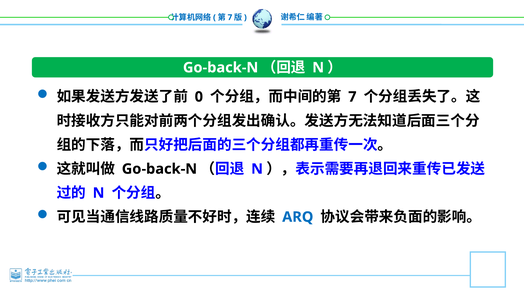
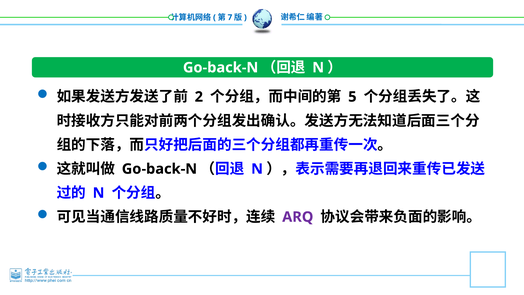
0: 0 -> 2
7 at (352, 97): 7 -> 5
ARQ colour: blue -> purple
